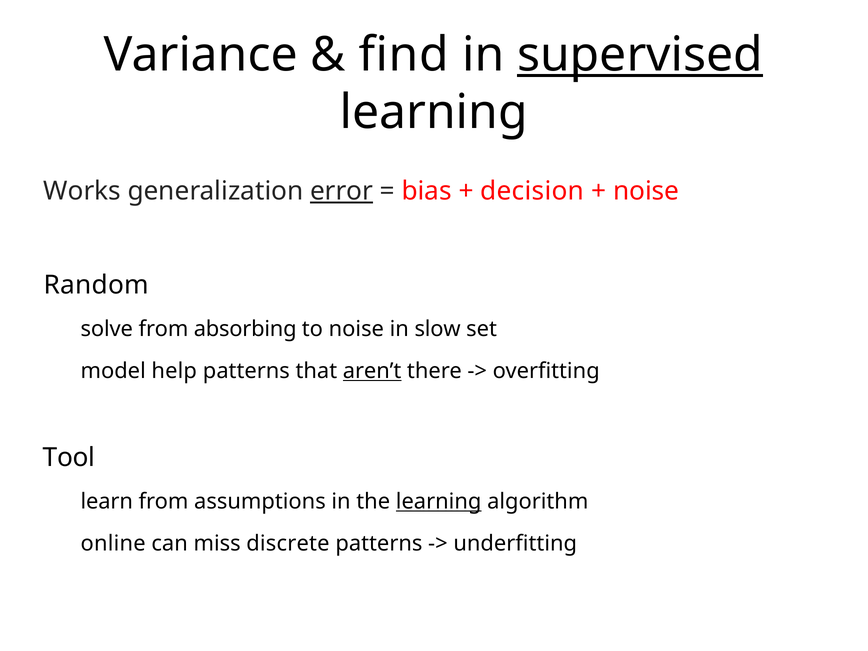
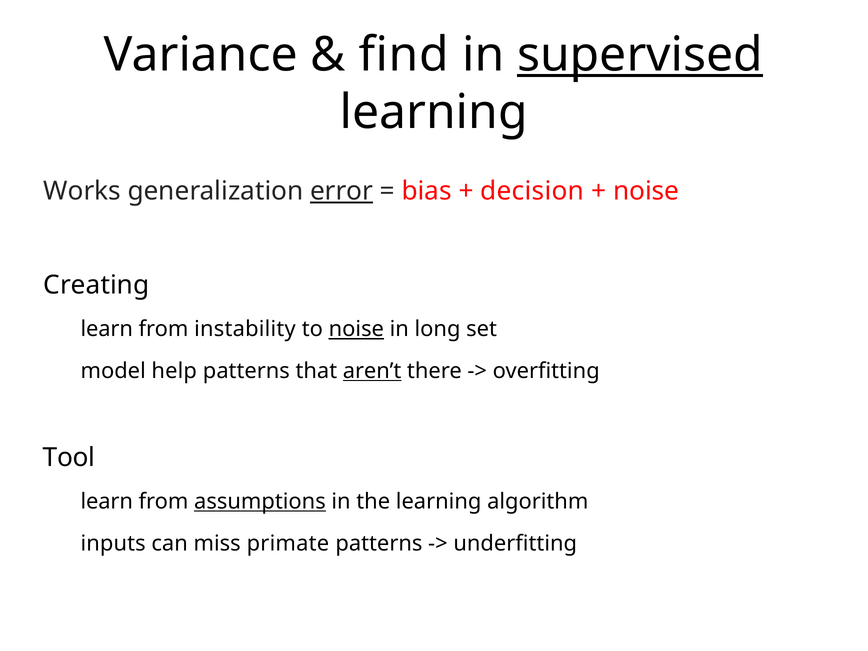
Random: Random -> Creating
solve at (107, 329): solve -> learn
absorbing: absorbing -> instability
noise at (356, 329) underline: none -> present
slow: slow -> long
assumptions underline: none -> present
learning at (439, 501) underline: present -> none
online: online -> inputs
discrete: discrete -> primate
